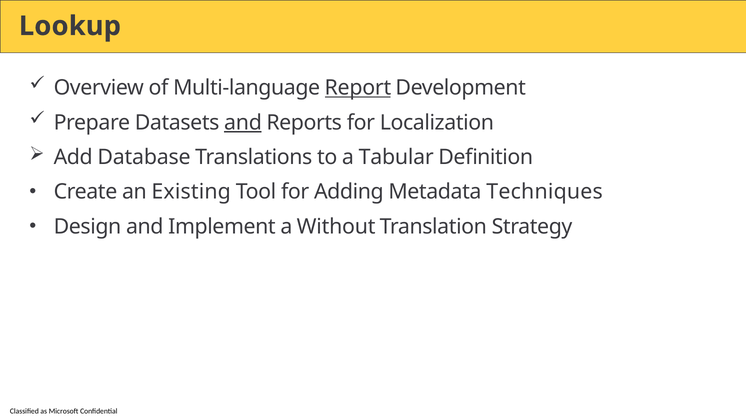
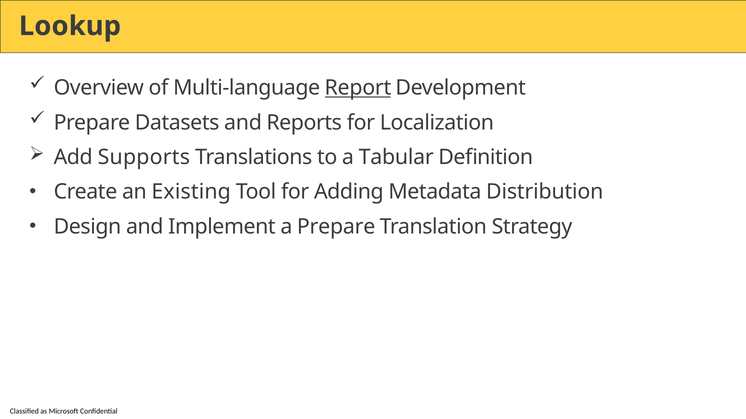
and at (243, 123) underline: present -> none
Database: Database -> Supports
Techniques: Techniques -> Distribution
a Without: Without -> Prepare
